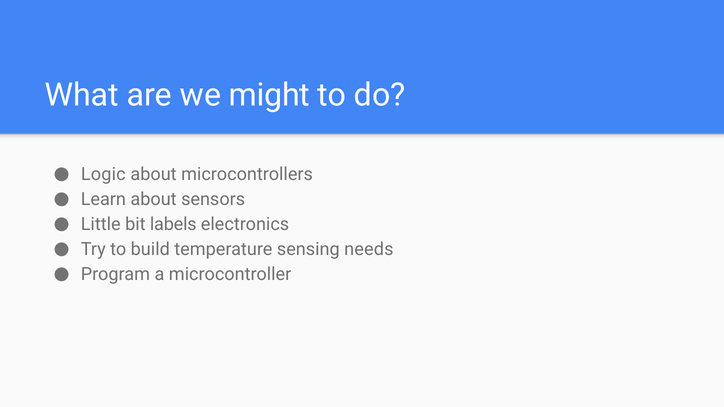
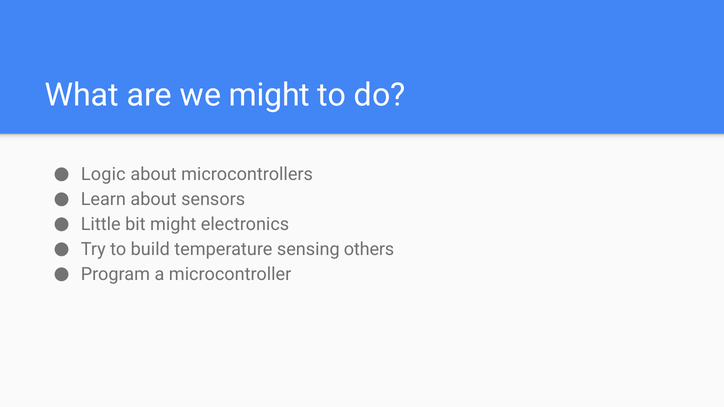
bit labels: labels -> might
needs: needs -> others
